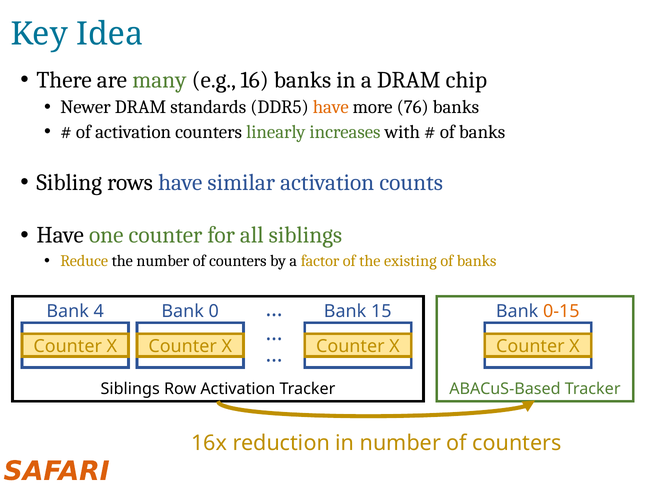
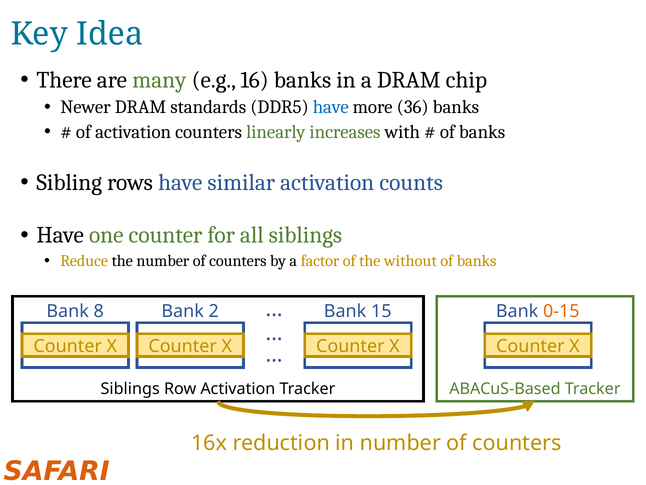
have at (331, 107) colour: orange -> blue
76: 76 -> 36
existing: existing -> without
4: 4 -> 8
0: 0 -> 2
